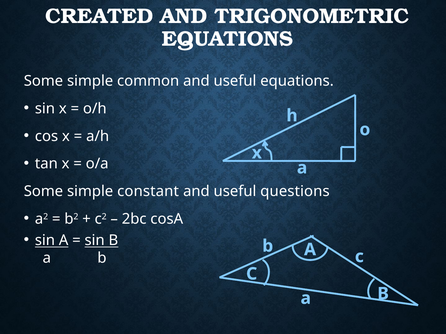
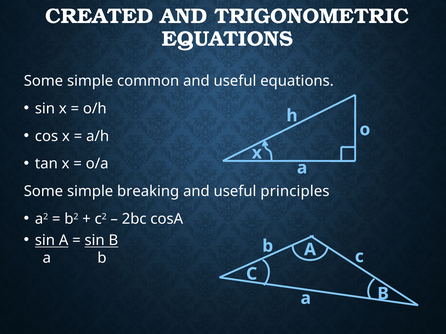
constant: constant -> breaking
questions: questions -> principles
